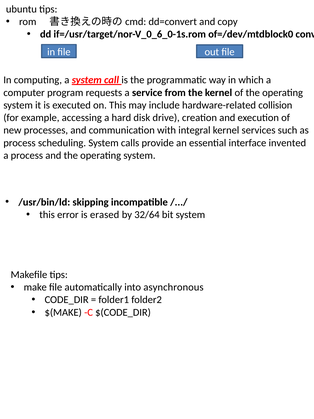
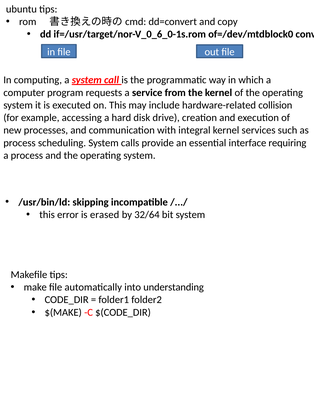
invented: invented -> requiring
asynchronous: asynchronous -> understanding
